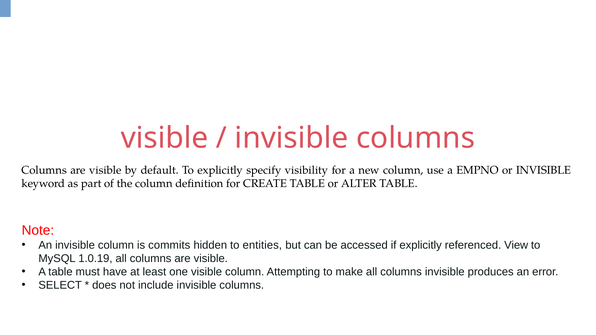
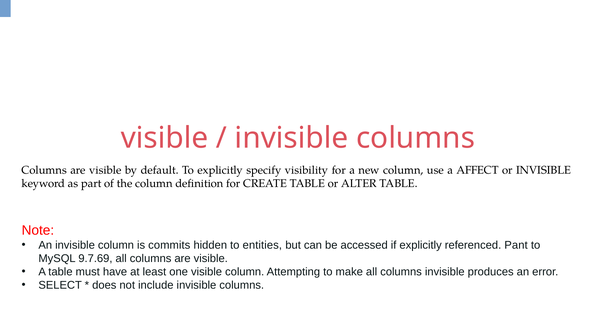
EMPNO: EMPNO -> AFFECT
View: View -> Pant
1.0.19: 1.0.19 -> 9.7.69
